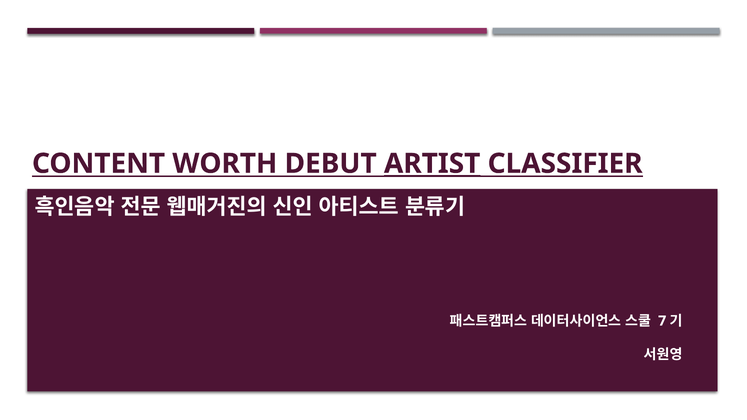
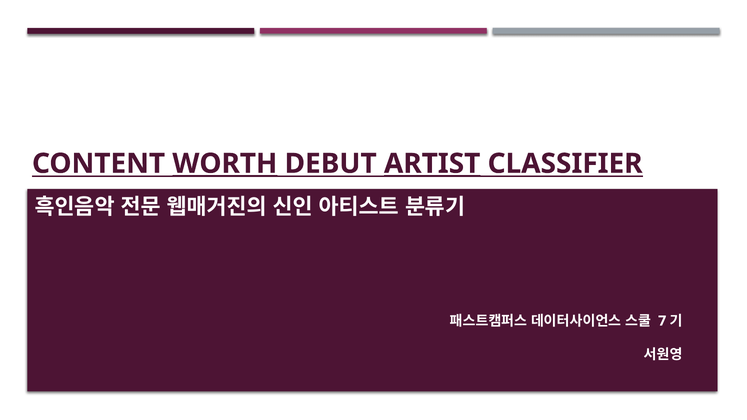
WORTH underline: none -> present
